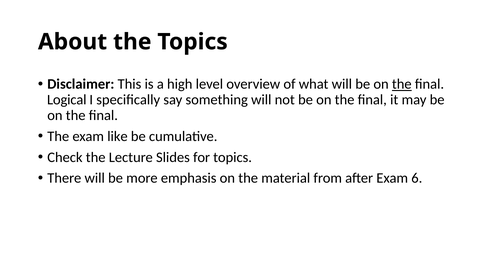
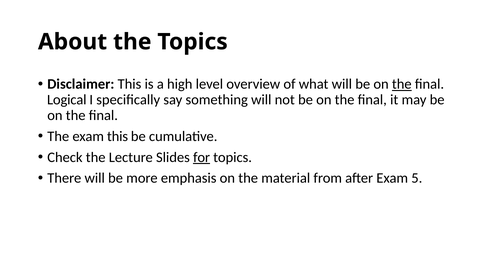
exam like: like -> this
for underline: none -> present
6: 6 -> 5
